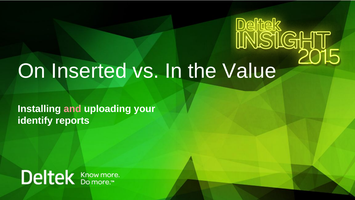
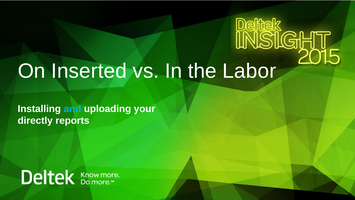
Value: Value -> Labor
and colour: pink -> light blue
identify: identify -> directly
